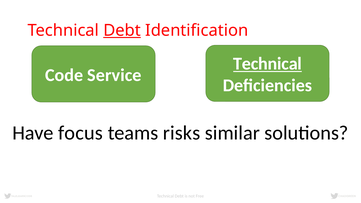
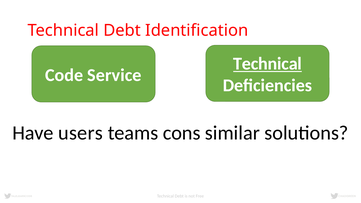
Debt at (122, 30) underline: present -> none
focus: focus -> users
risks: risks -> cons
